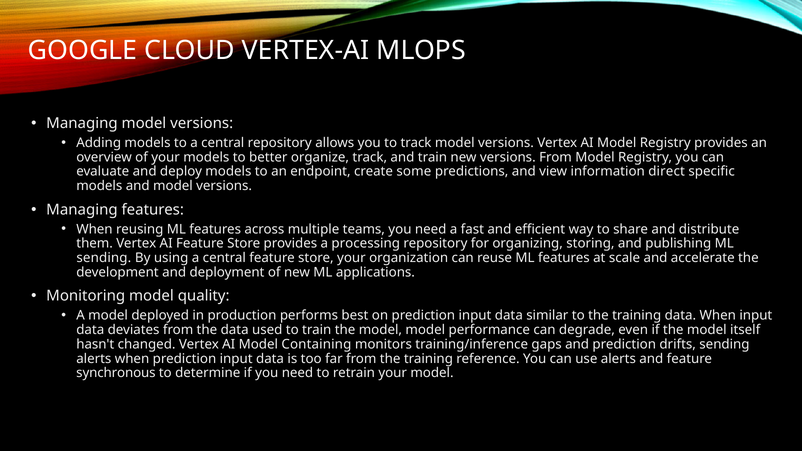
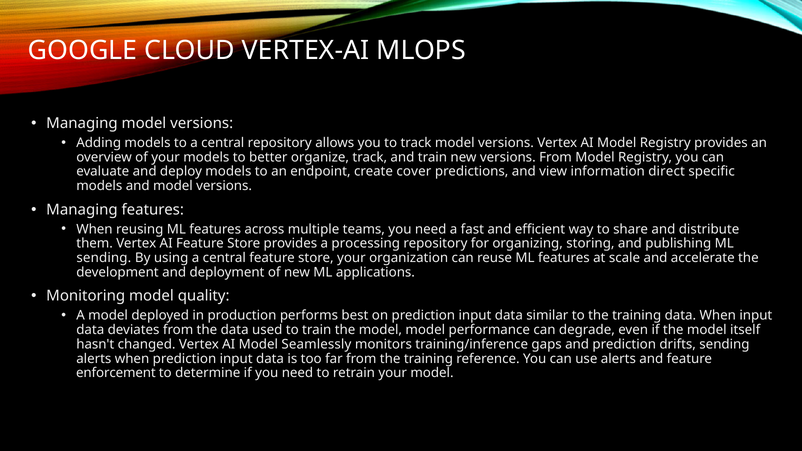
some: some -> cover
Containing: Containing -> Seamlessly
synchronous: synchronous -> enforcement
